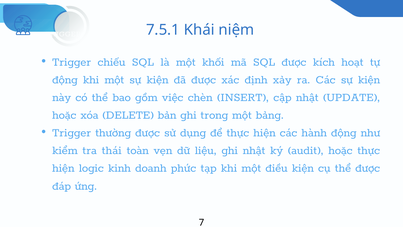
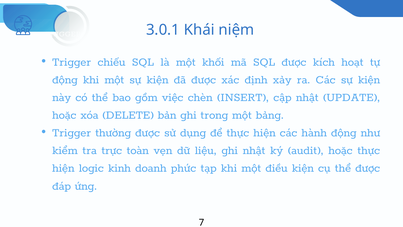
7.5.1: 7.5.1 -> 3.0.1
thái: thái -> trực
